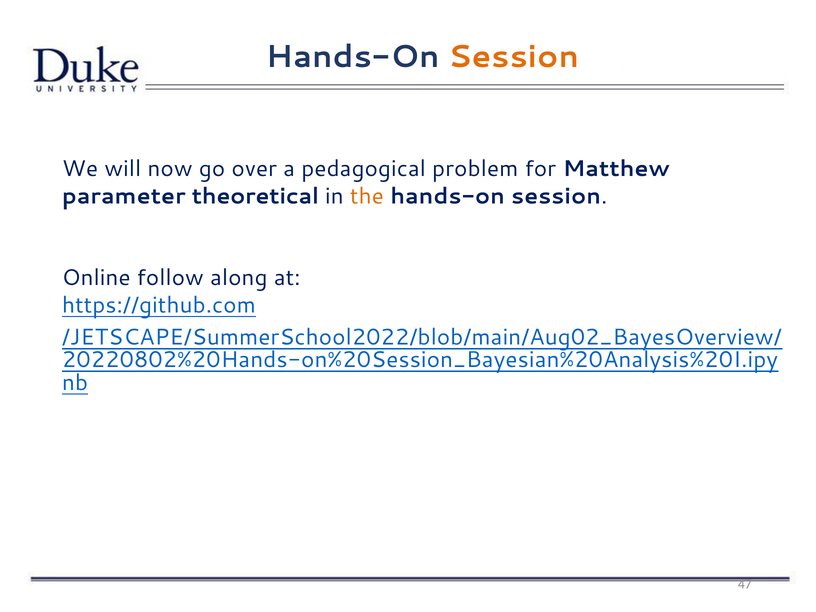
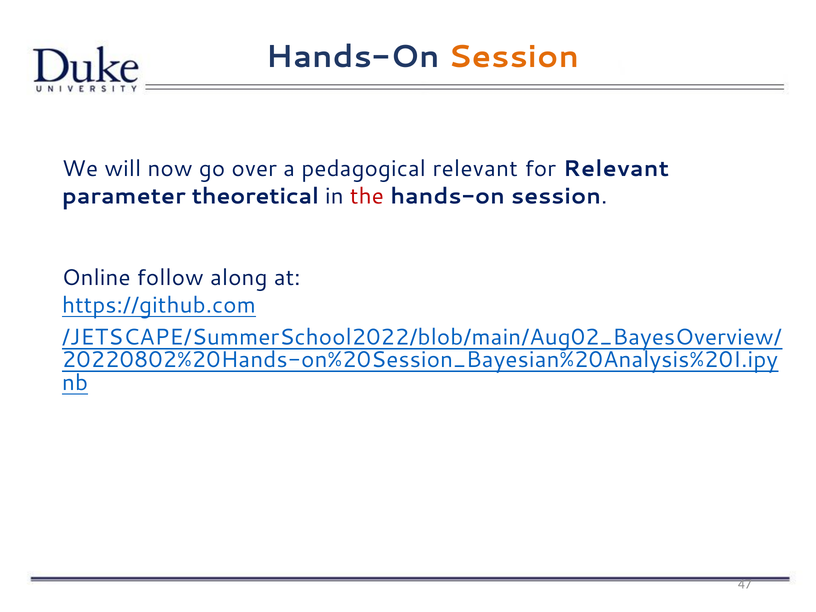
pedagogical problem: problem -> relevant
for Matthew: Matthew -> Relevant
the colour: orange -> red
